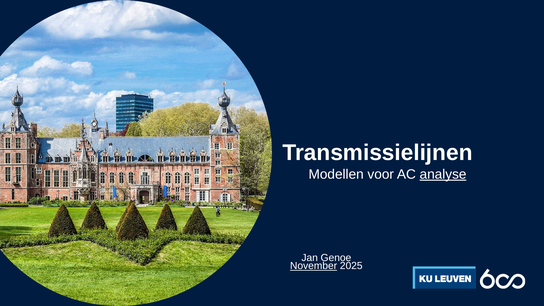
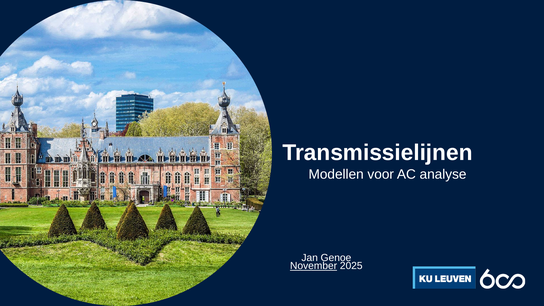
analyse underline: present -> none
